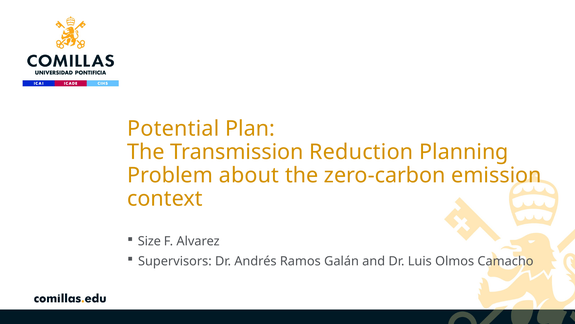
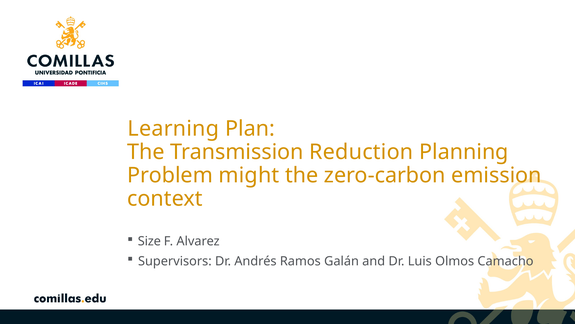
Potential: Potential -> Learning
about: about -> might
